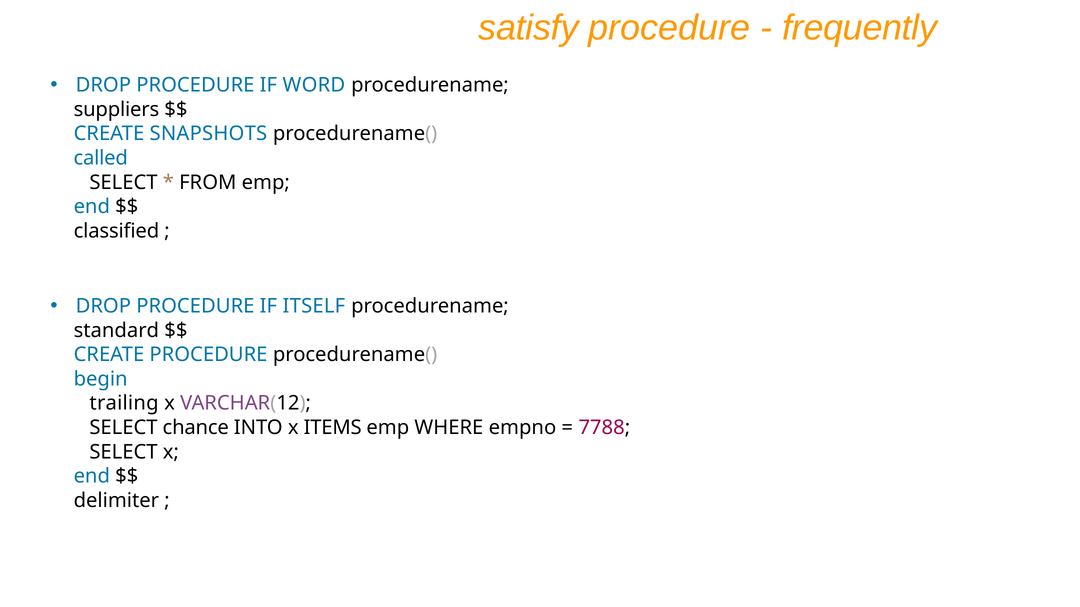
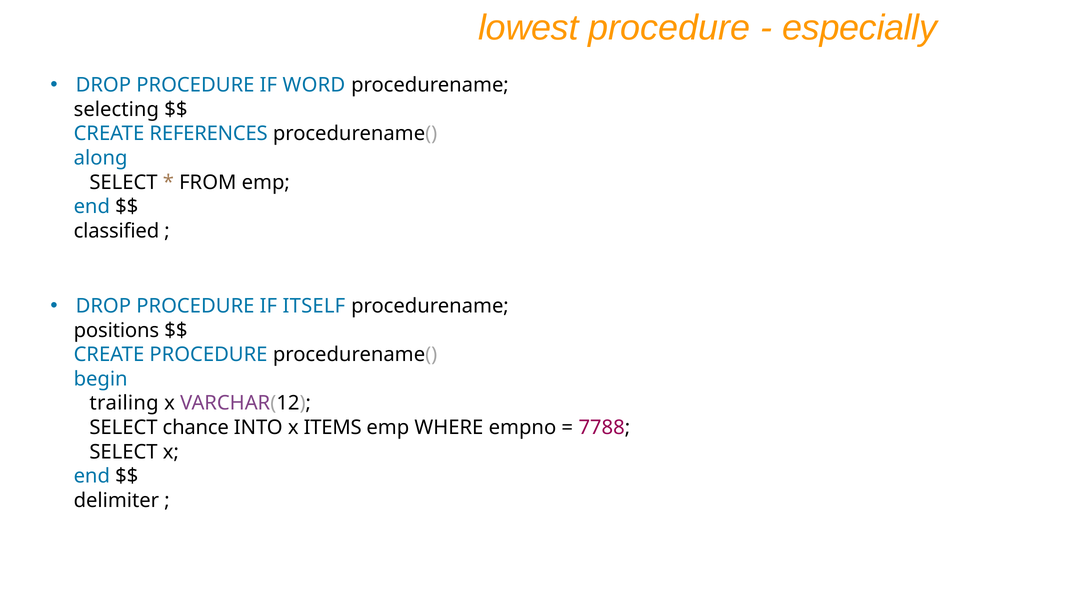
satisfy: satisfy -> lowest
frequently: frequently -> especially
suppliers: suppliers -> selecting
SNAPSHOTS: SNAPSHOTS -> REFERENCES
called: called -> along
standard: standard -> positions
